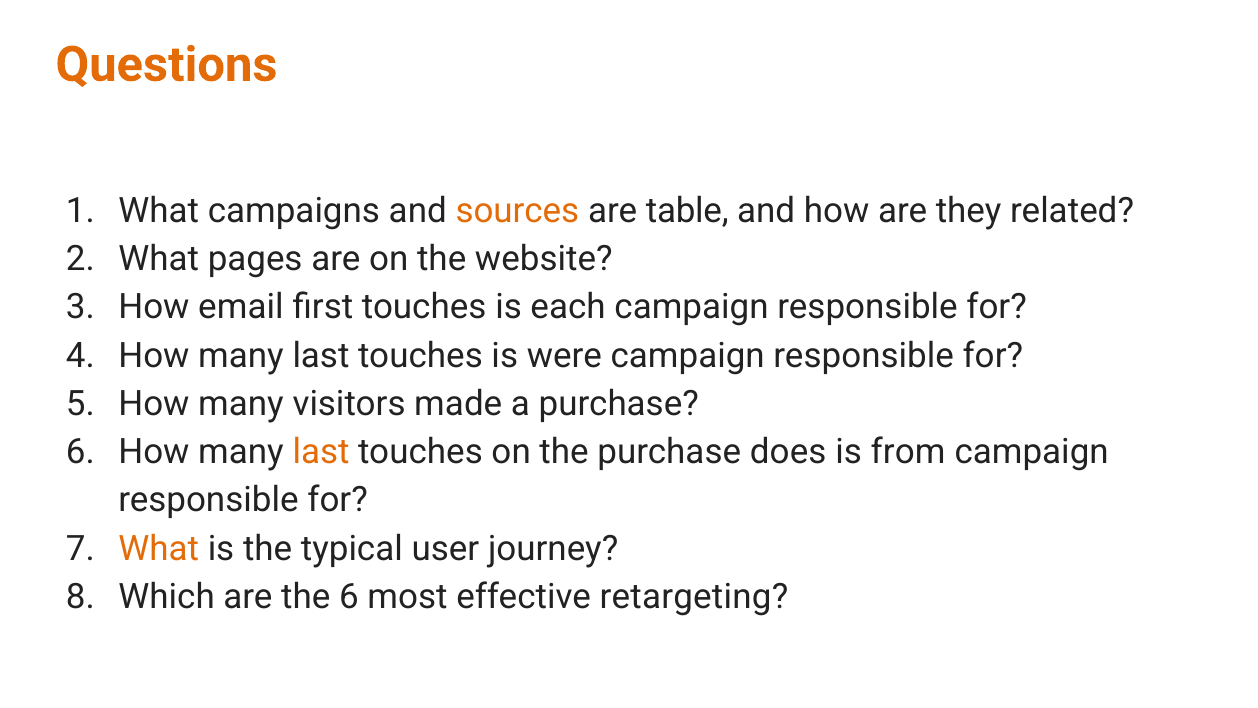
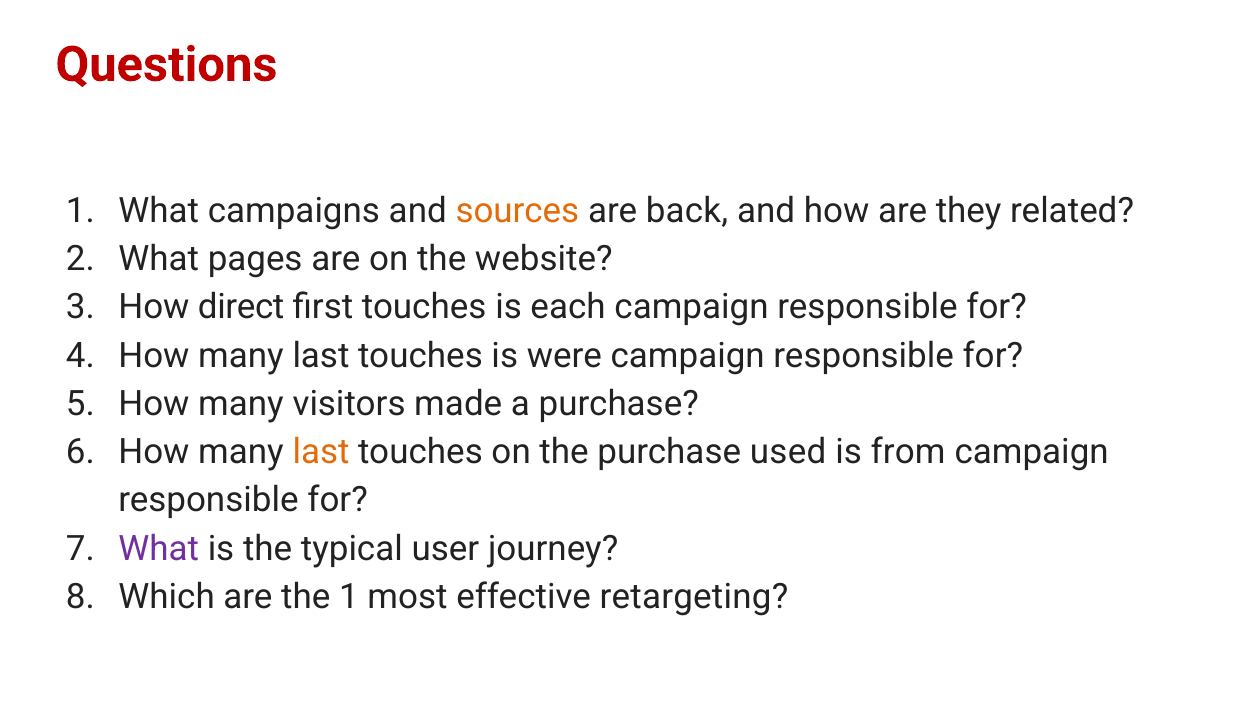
Questions colour: orange -> red
table: table -> back
email: email -> direct
does: does -> used
What at (159, 548) colour: orange -> purple
the 6: 6 -> 1
